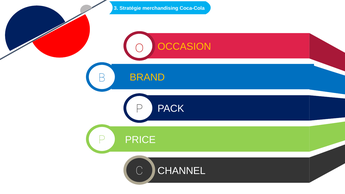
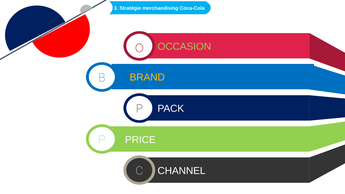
OCCASION colour: yellow -> light green
